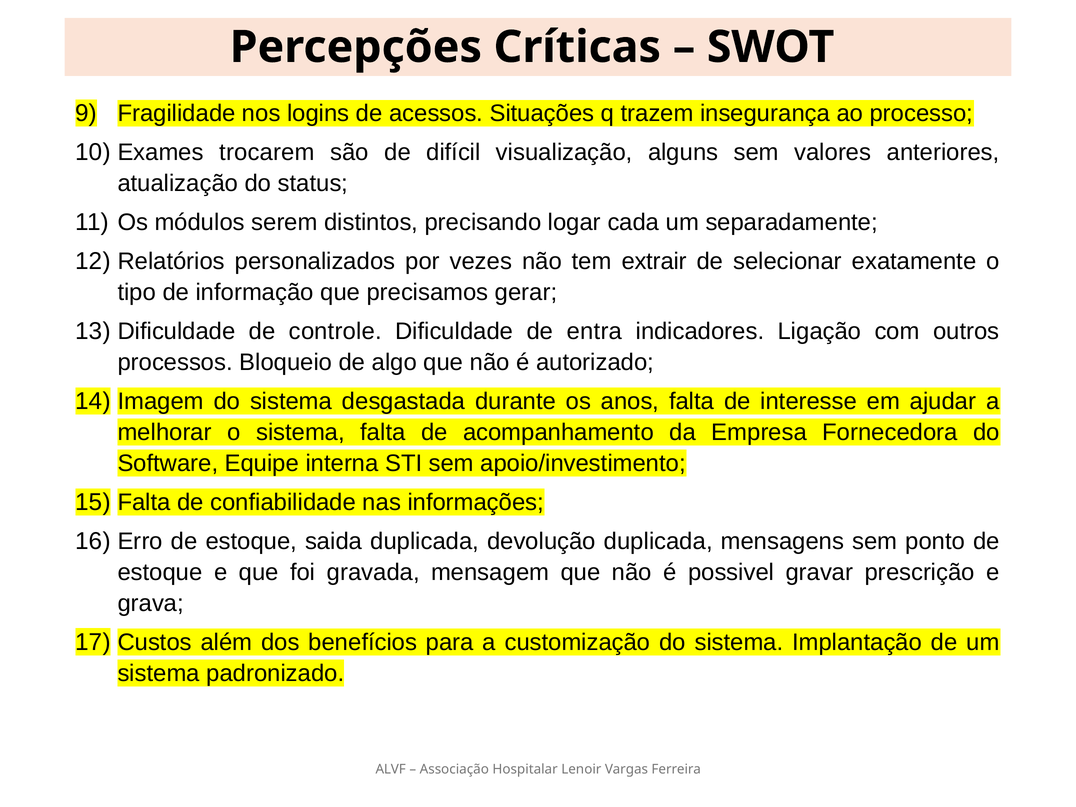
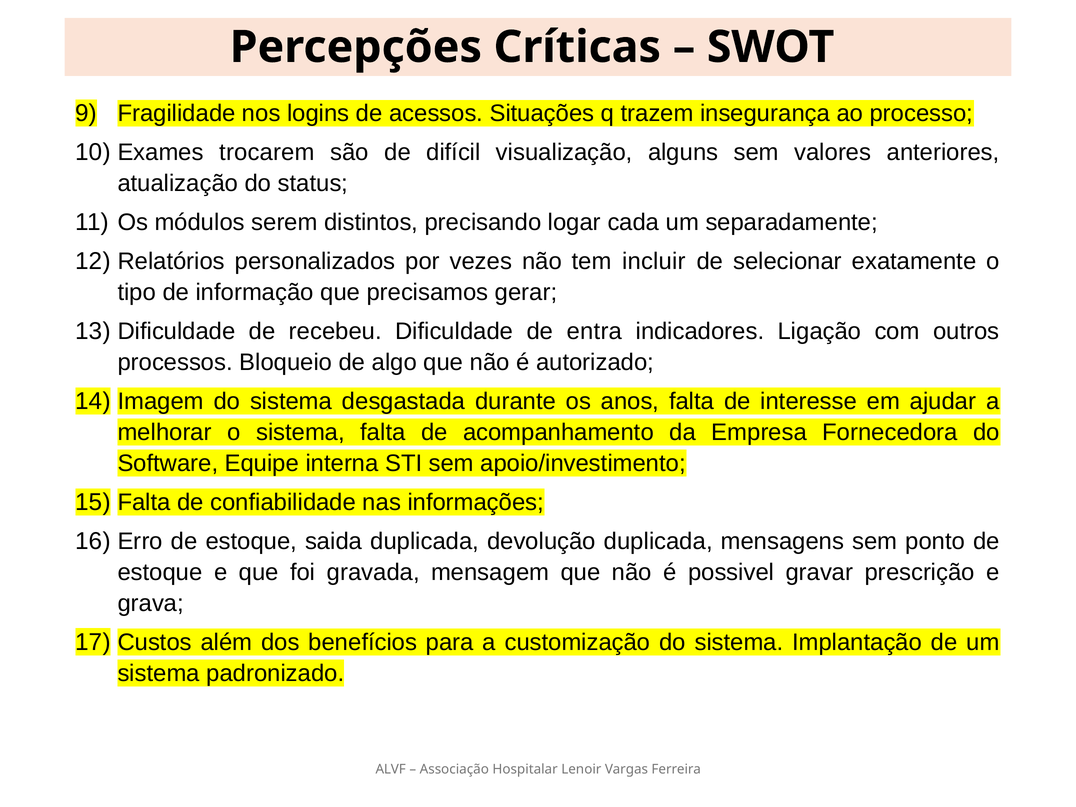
extrair: extrair -> incluir
controle: controle -> recebeu
